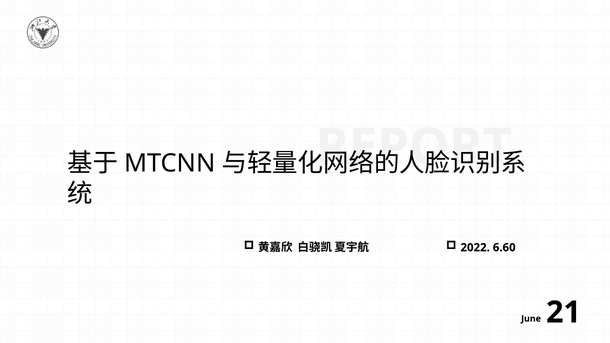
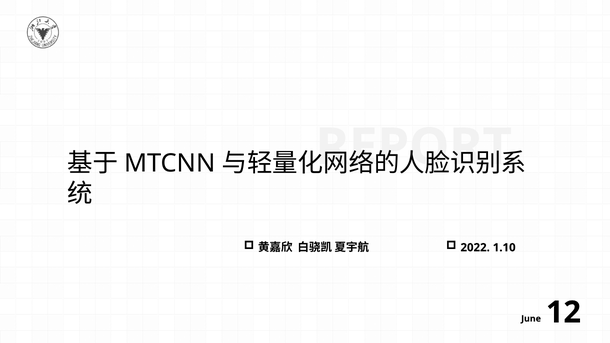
6.60: 6.60 -> 1.10
21: 21 -> 12
